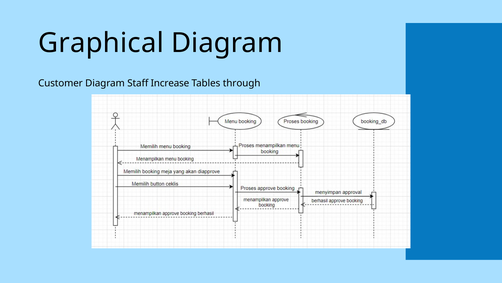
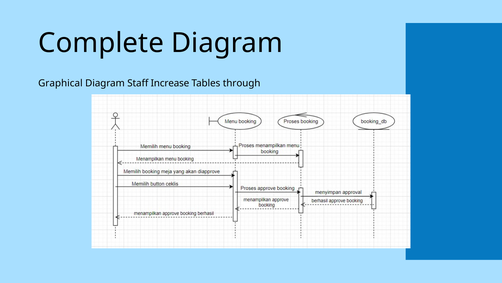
Graphical: Graphical -> Complete
Customer: Customer -> Graphical
